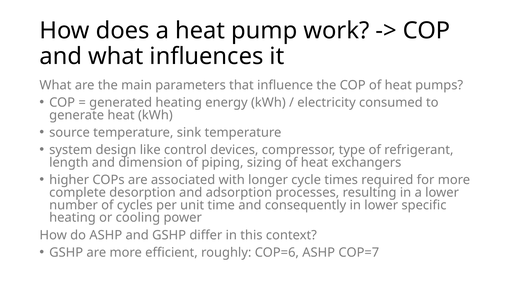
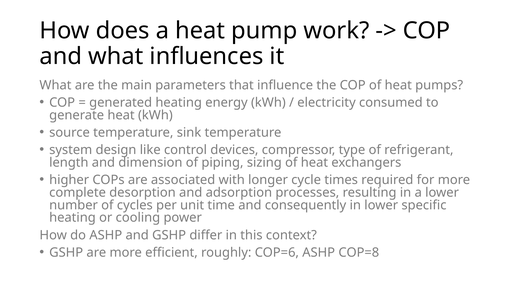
COP=7: COP=7 -> COP=8
